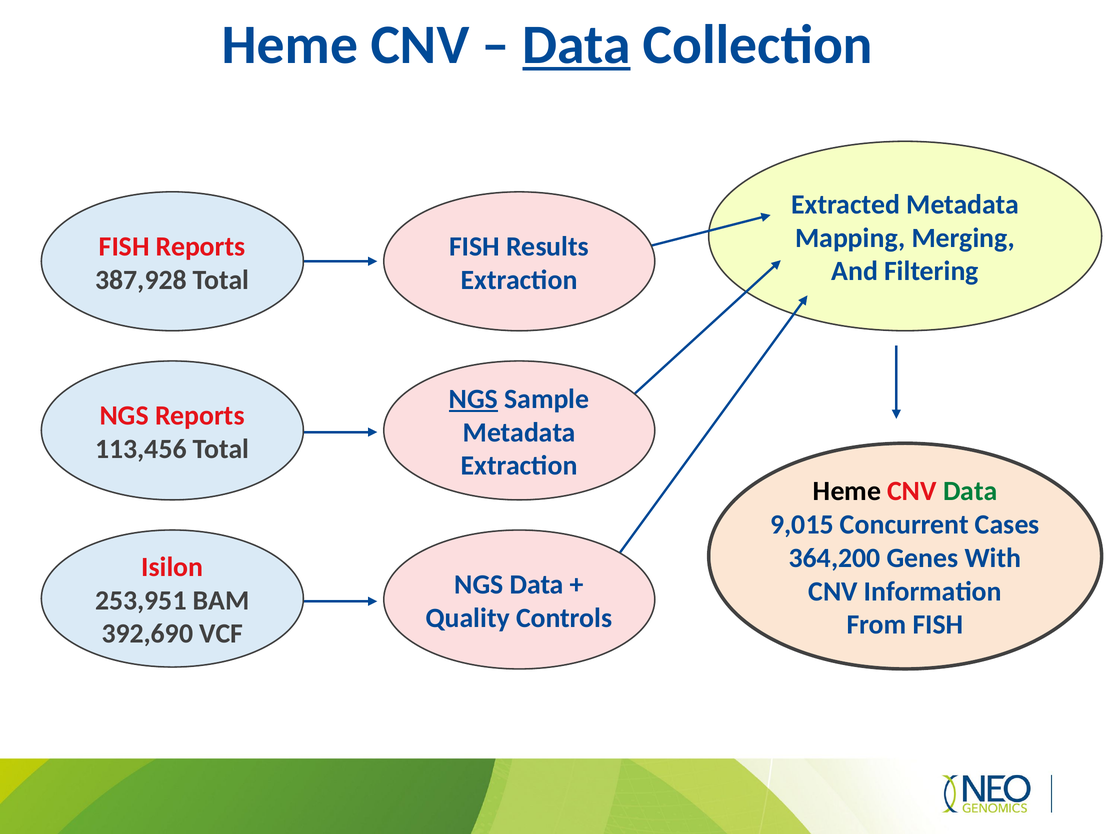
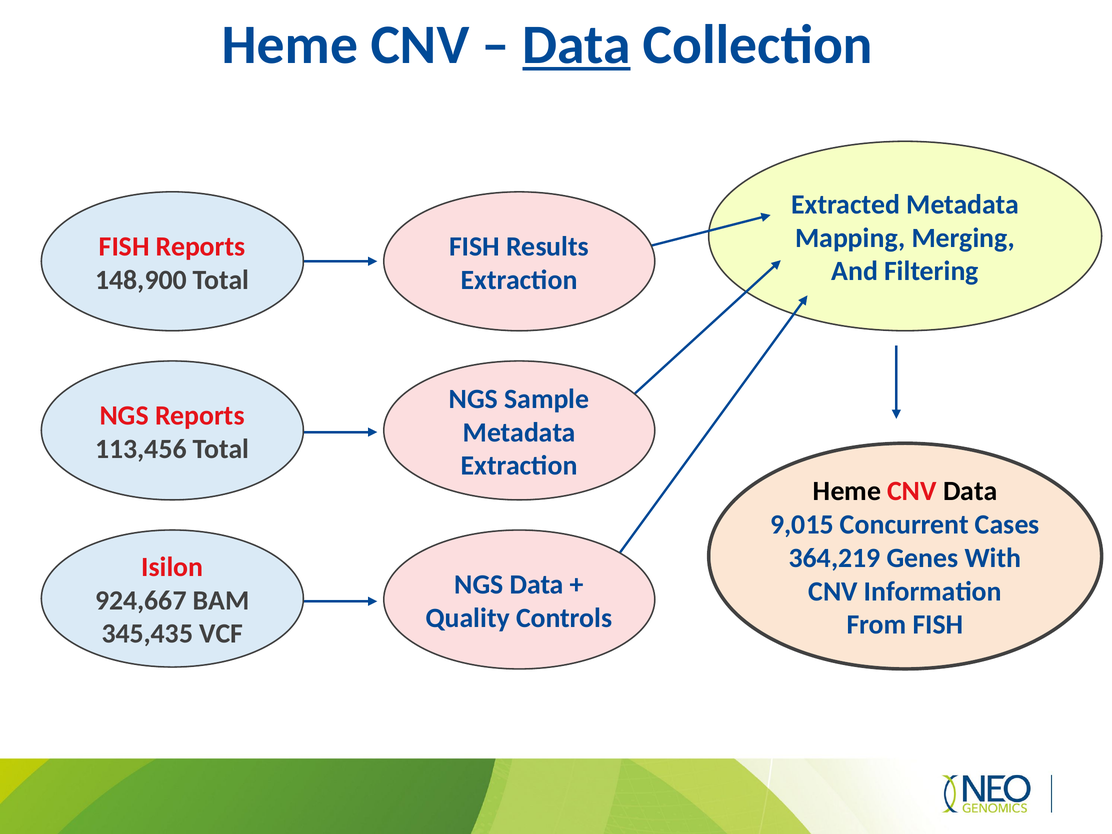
387,928: 387,928 -> 148,900
NGS at (473, 399) underline: present -> none
Data at (970, 491) colour: green -> black
364,200: 364,200 -> 364,219
253,951: 253,951 -> 924,667
392,690: 392,690 -> 345,435
